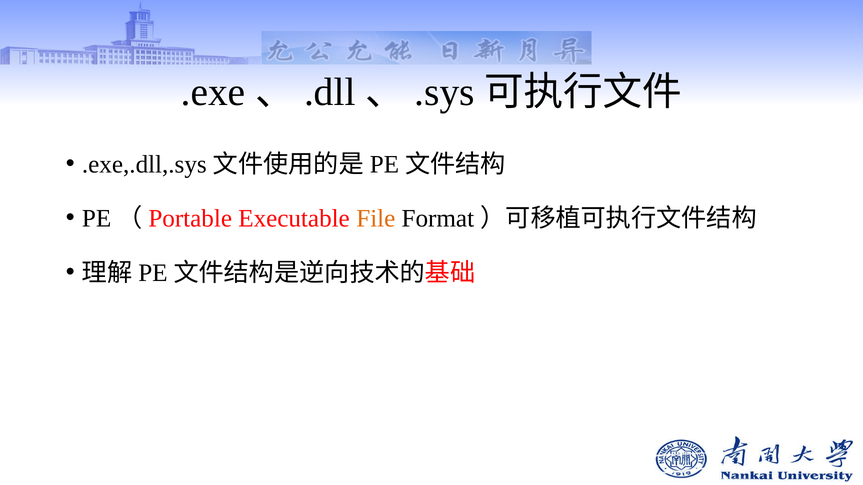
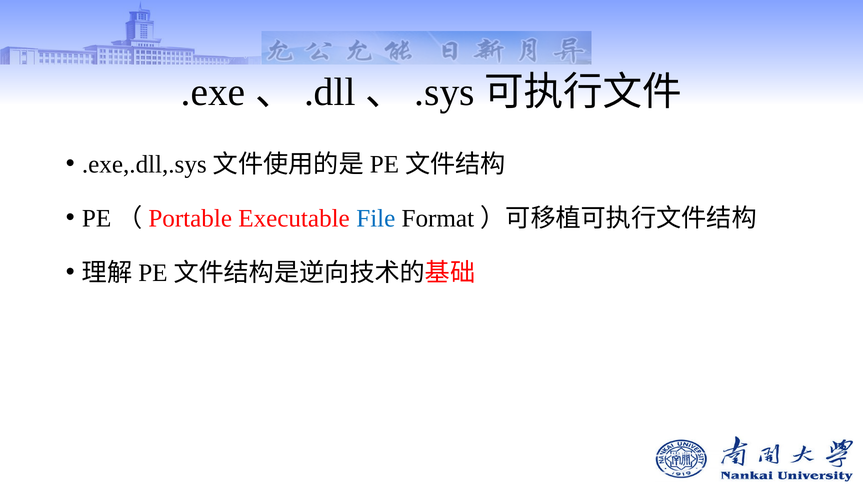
File colour: orange -> blue
